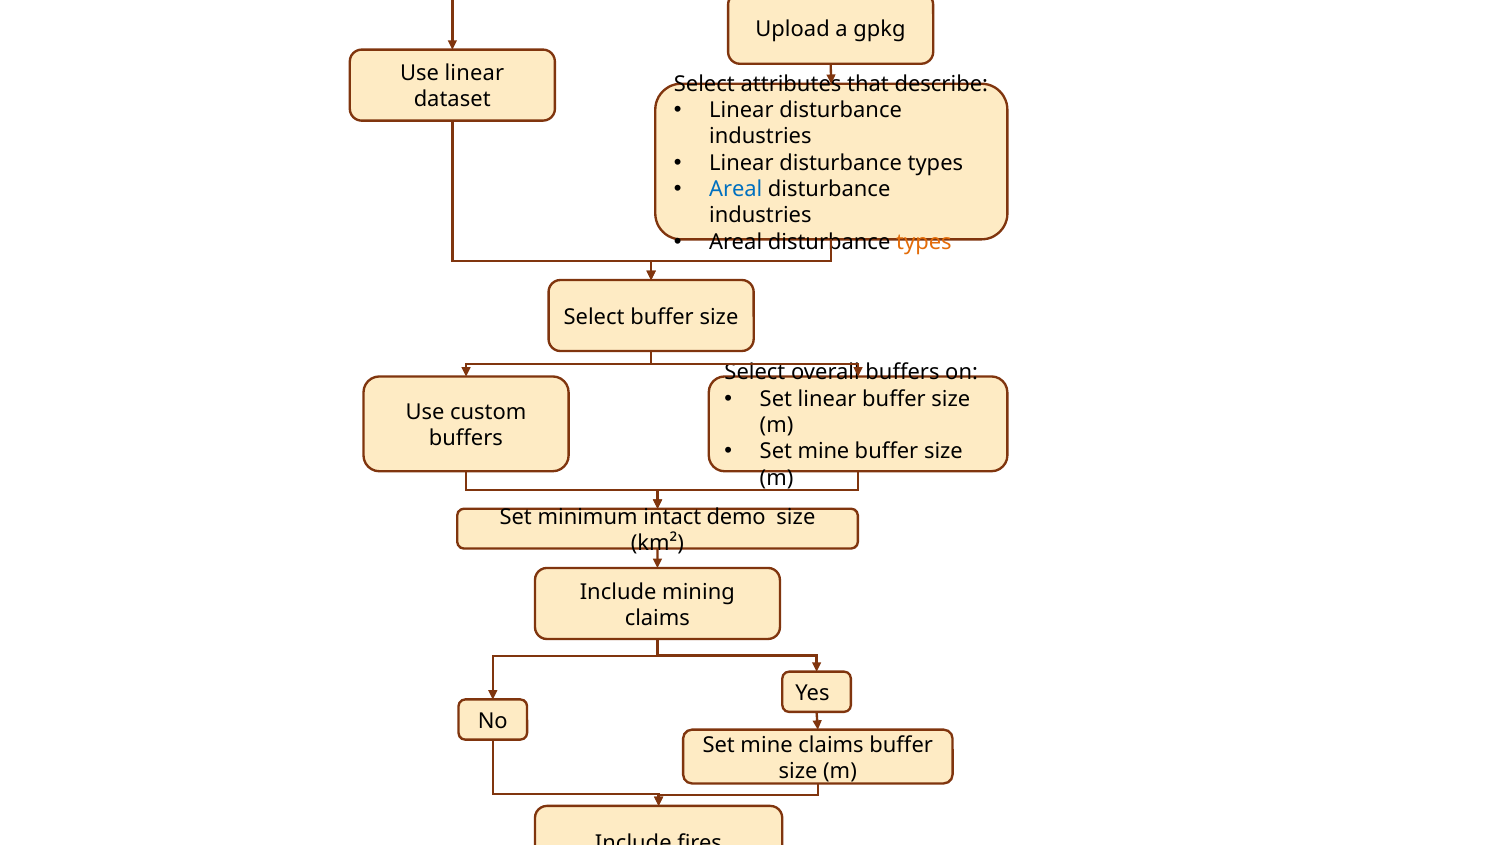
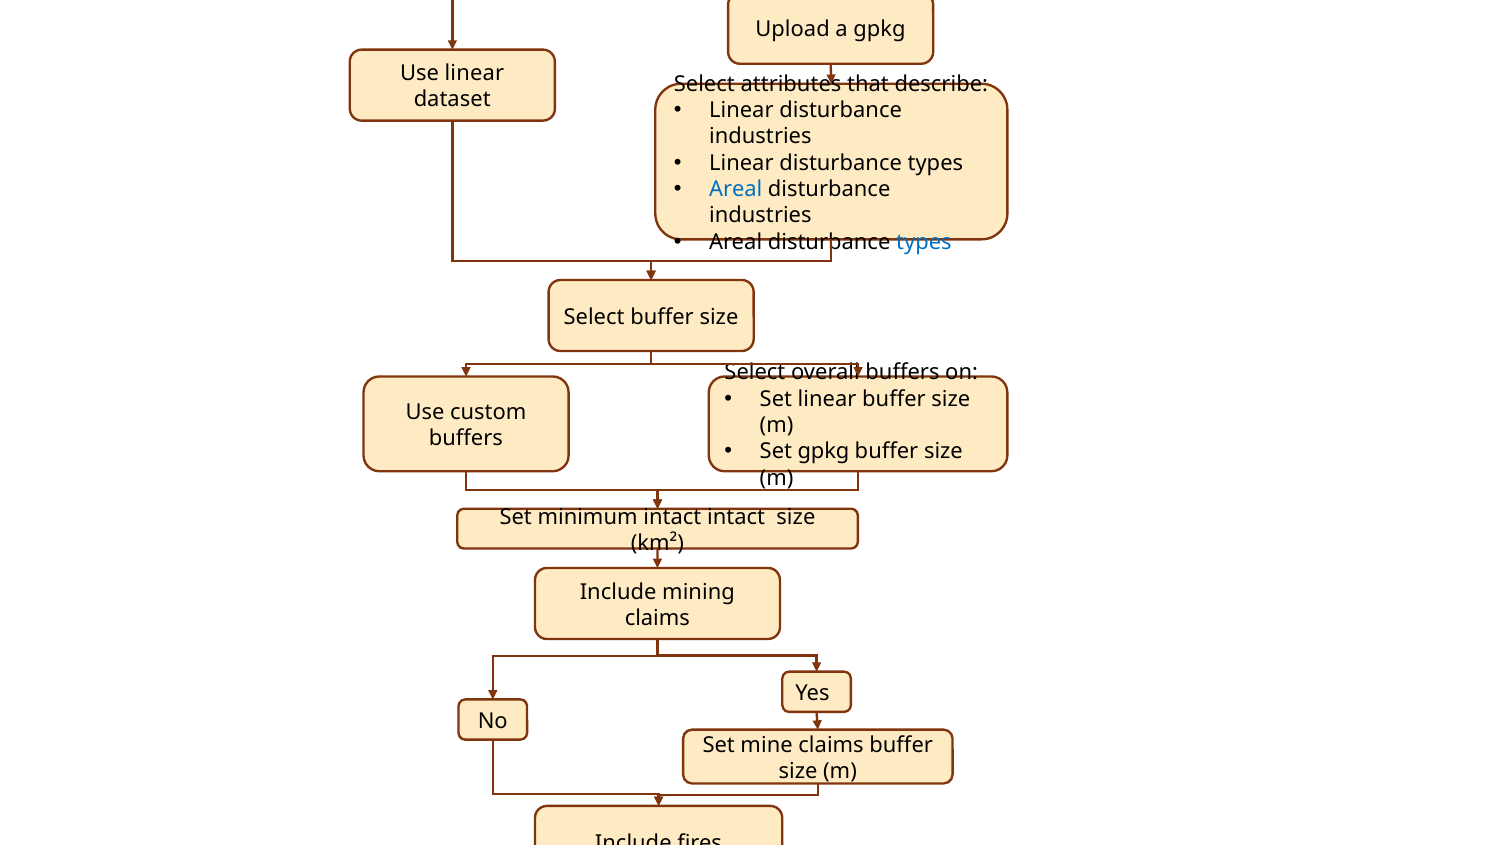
types at (924, 242) colour: orange -> blue
mine at (823, 452): mine -> gpkg
intact demo: demo -> intact
